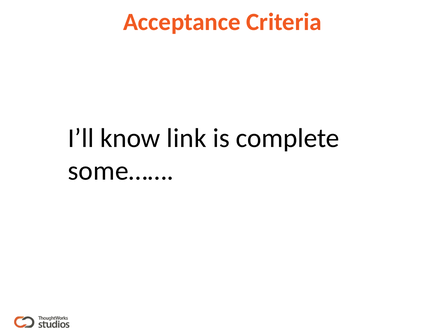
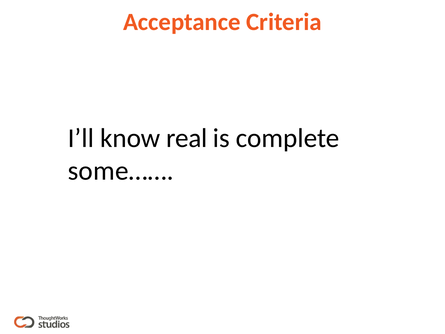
link: link -> real
